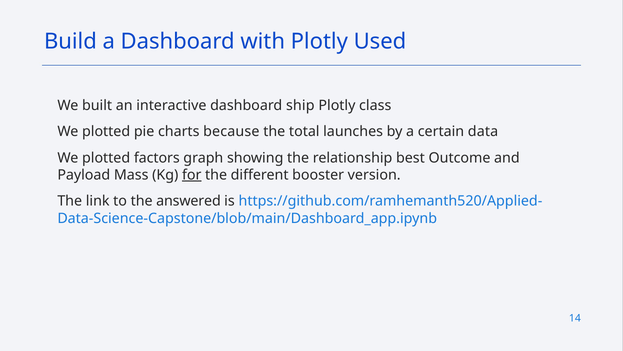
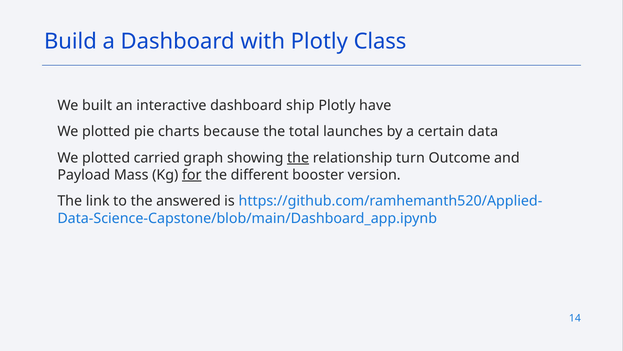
Used: Used -> Class
class: class -> have
factors: factors -> carried
the at (298, 158) underline: none -> present
best: best -> turn
